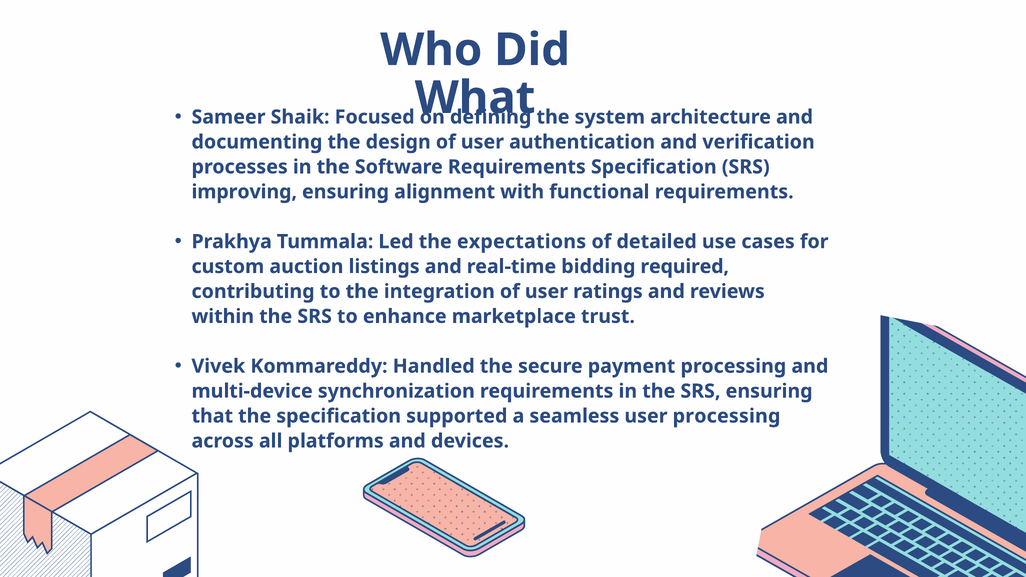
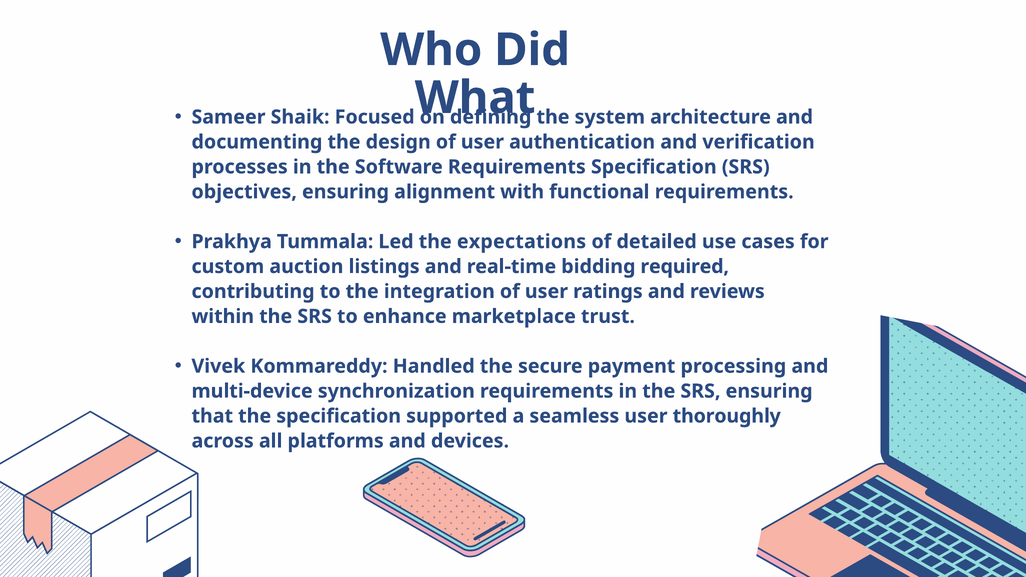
improving: improving -> objectives
user processing: processing -> thoroughly
